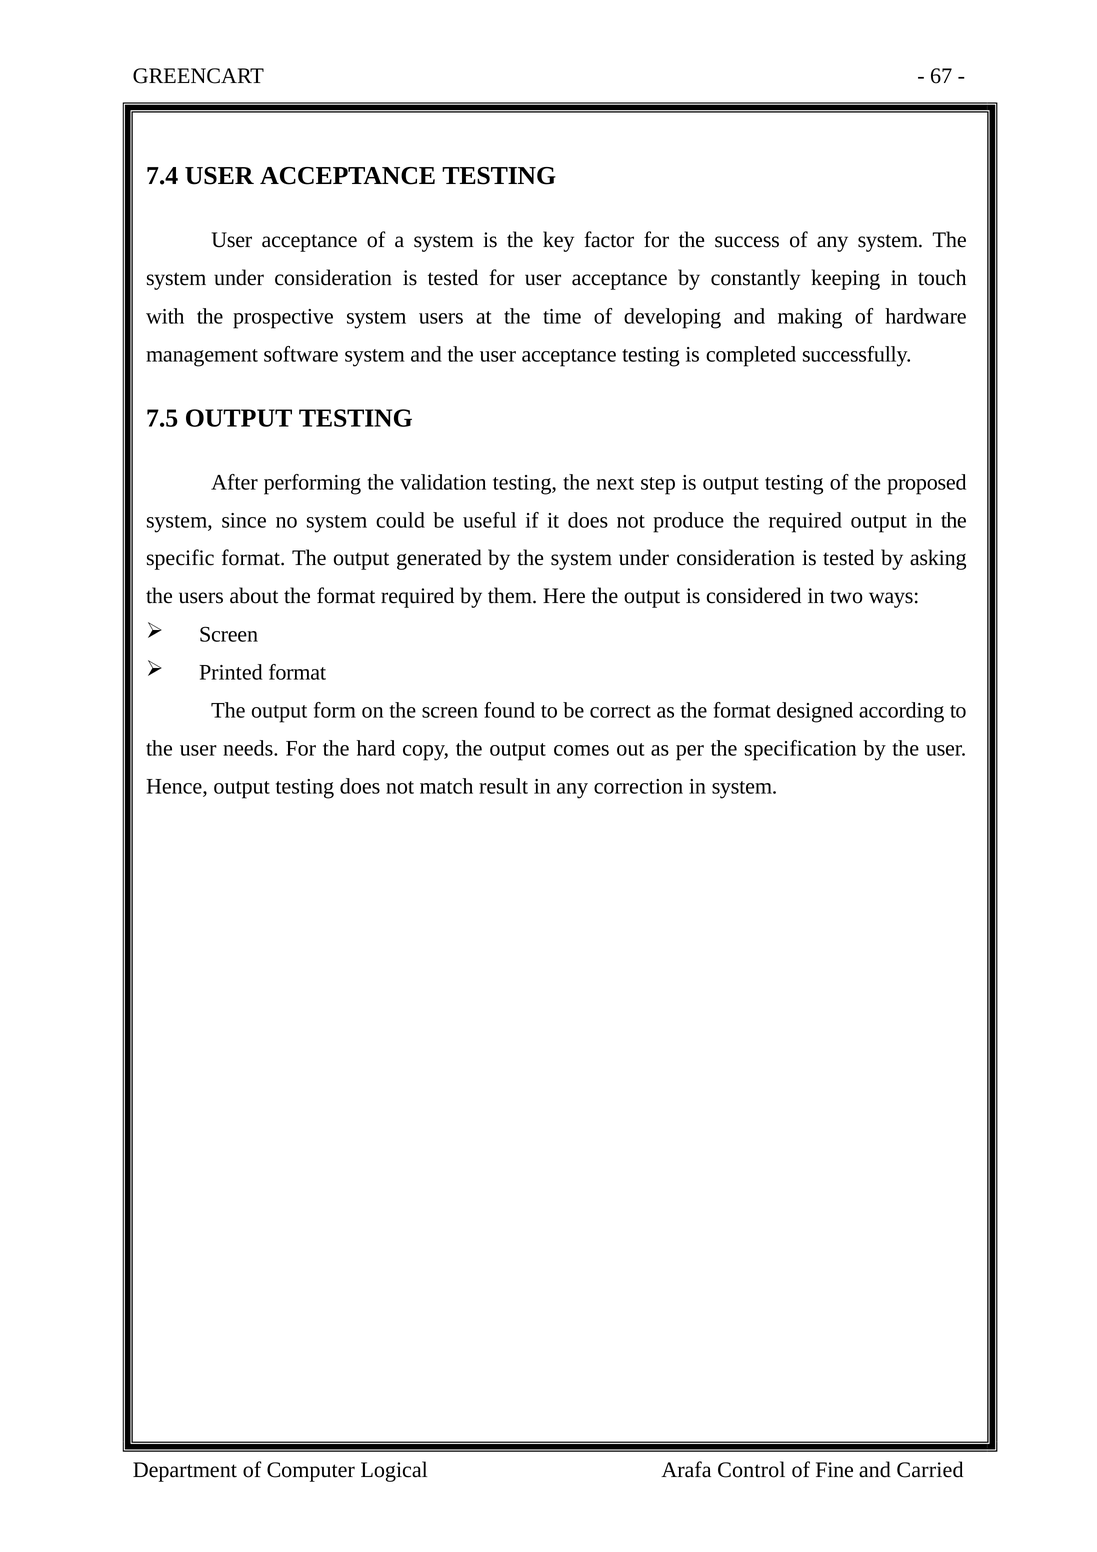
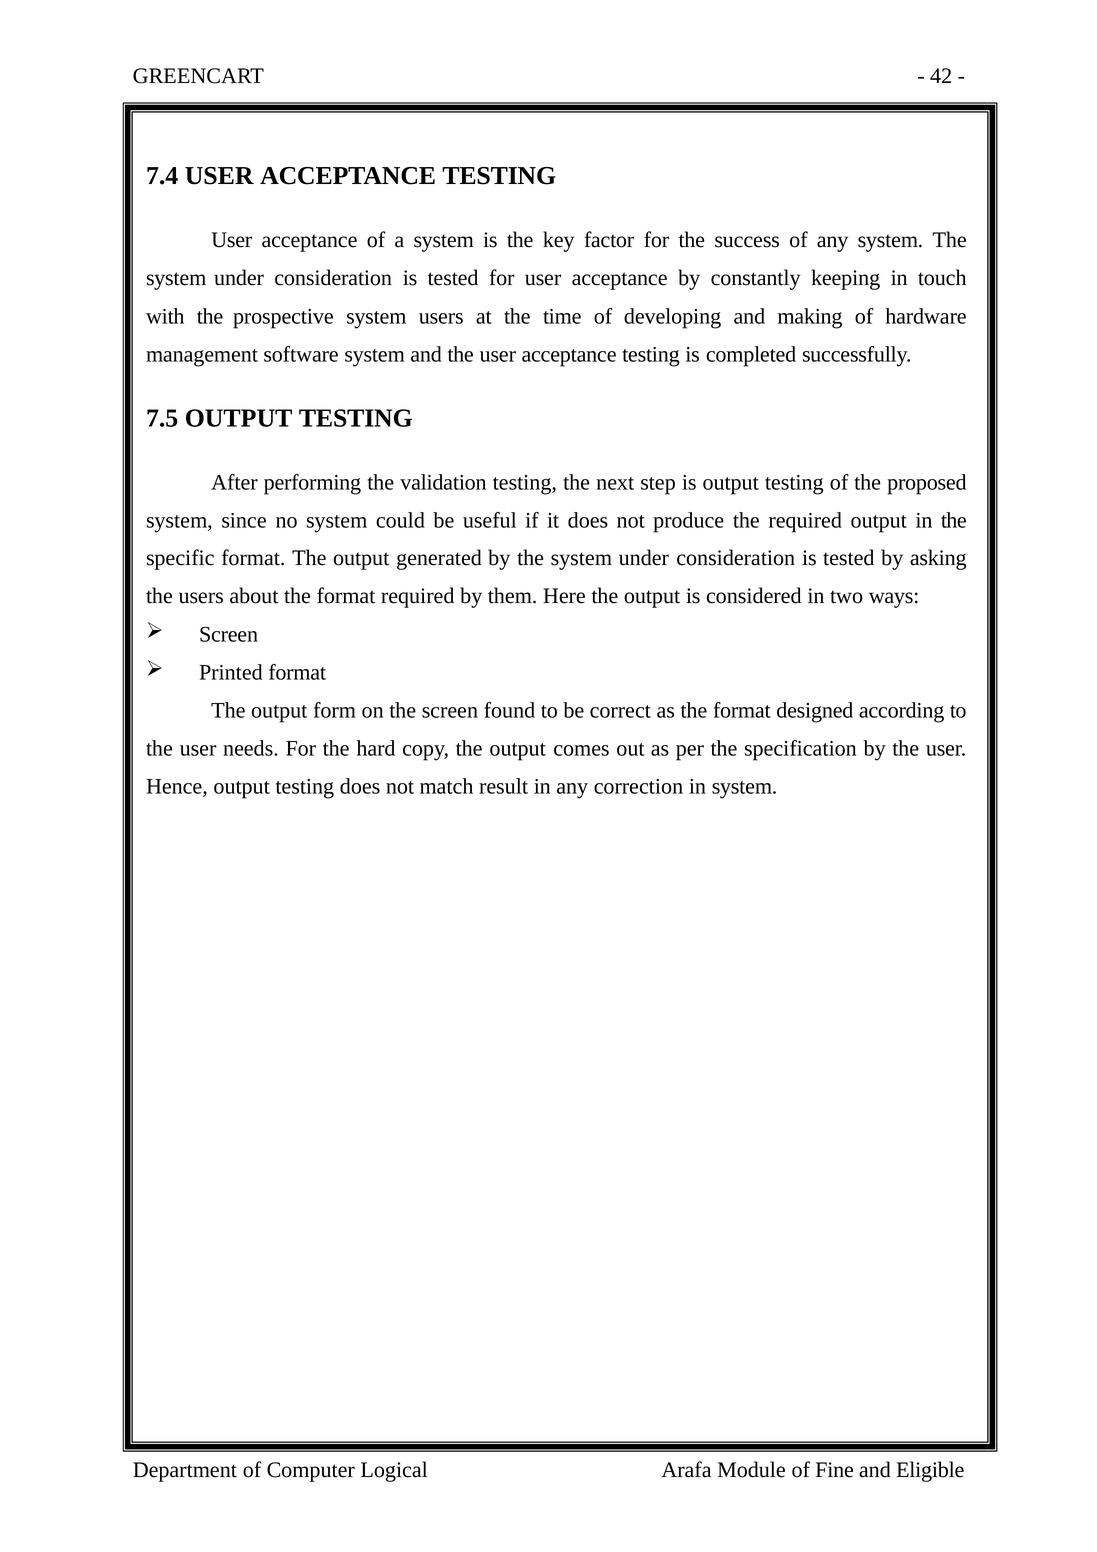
67: 67 -> 42
Control: Control -> Module
Carried: Carried -> Eligible
